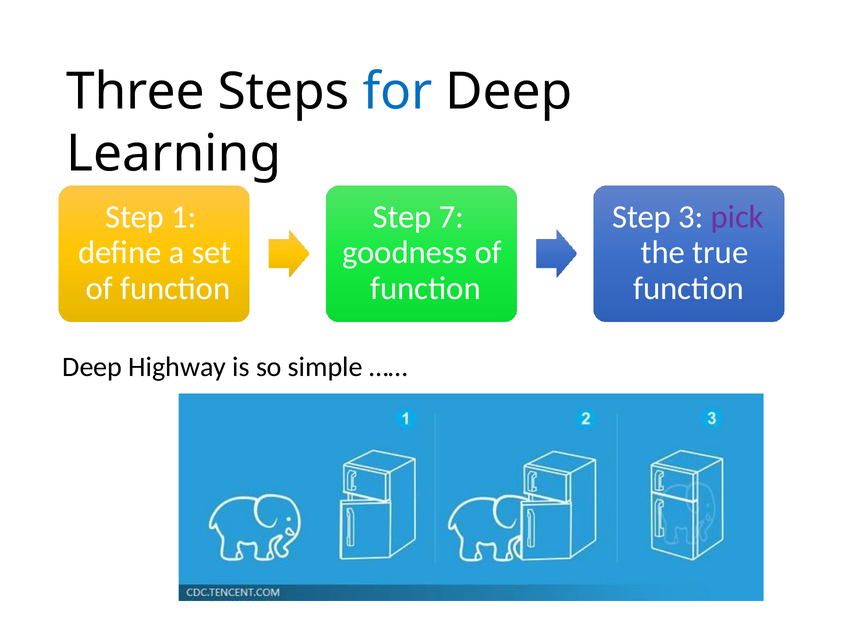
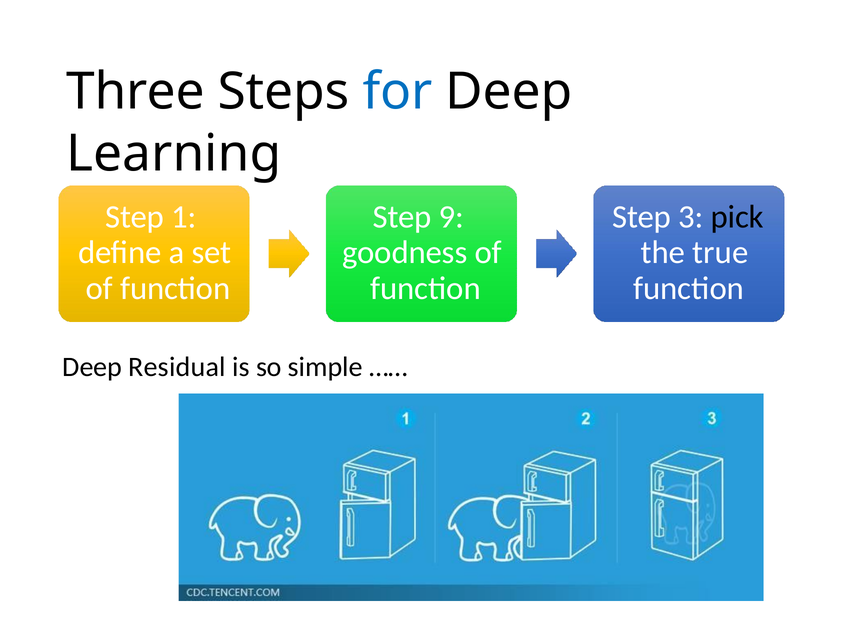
7: 7 -> 9
pick colour: purple -> black
Highway: Highway -> Residual
